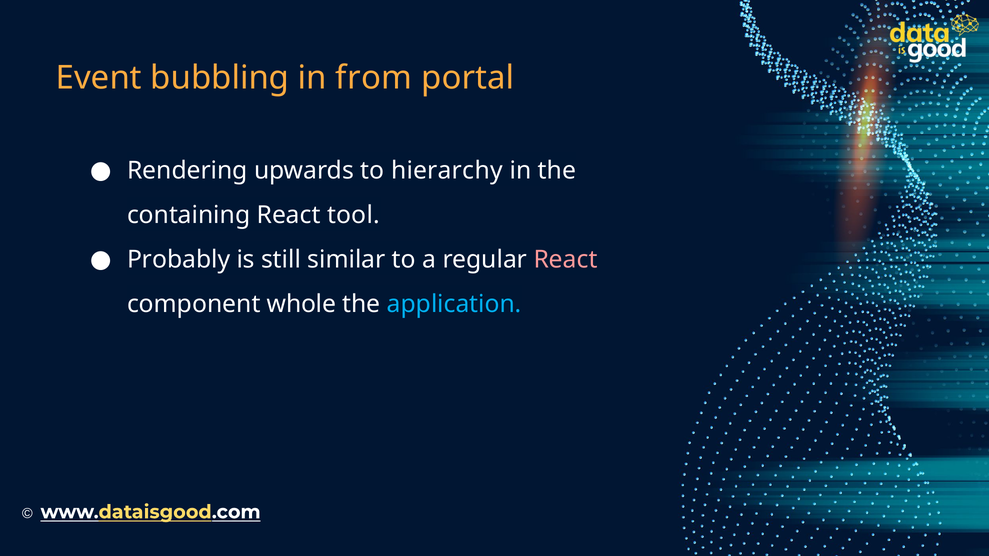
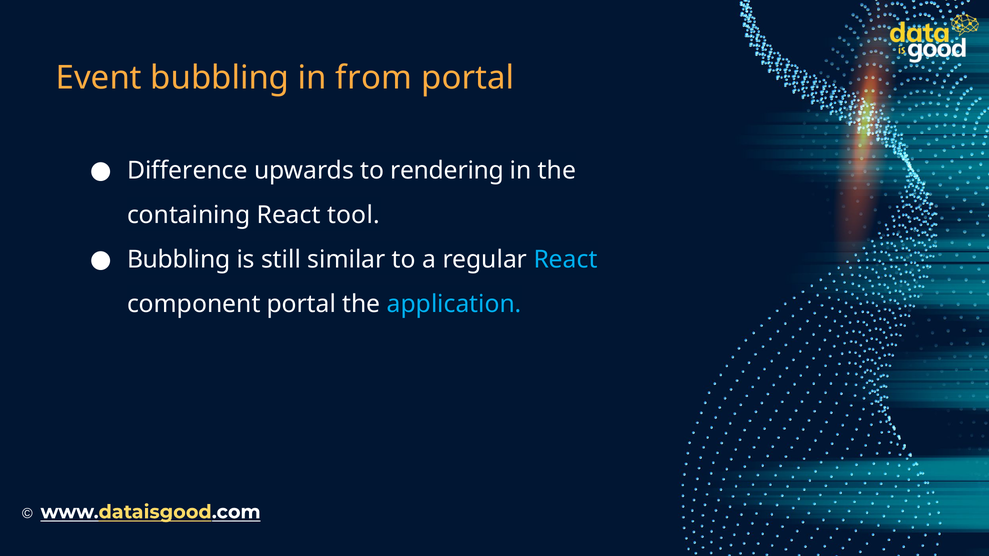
Rendering: Rendering -> Difference
hierarchy: hierarchy -> rendering
Probably at (179, 260): Probably -> Bubbling
React at (566, 260) colour: pink -> light blue
component whole: whole -> portal
